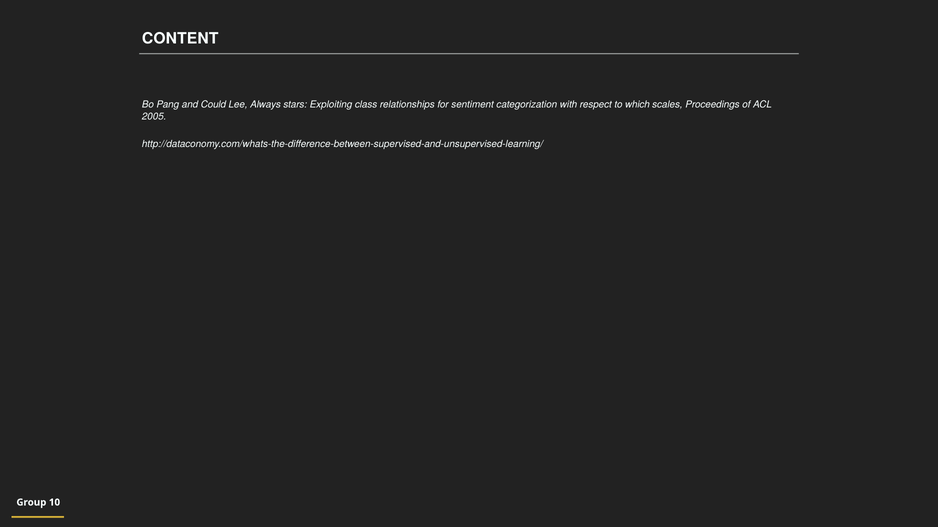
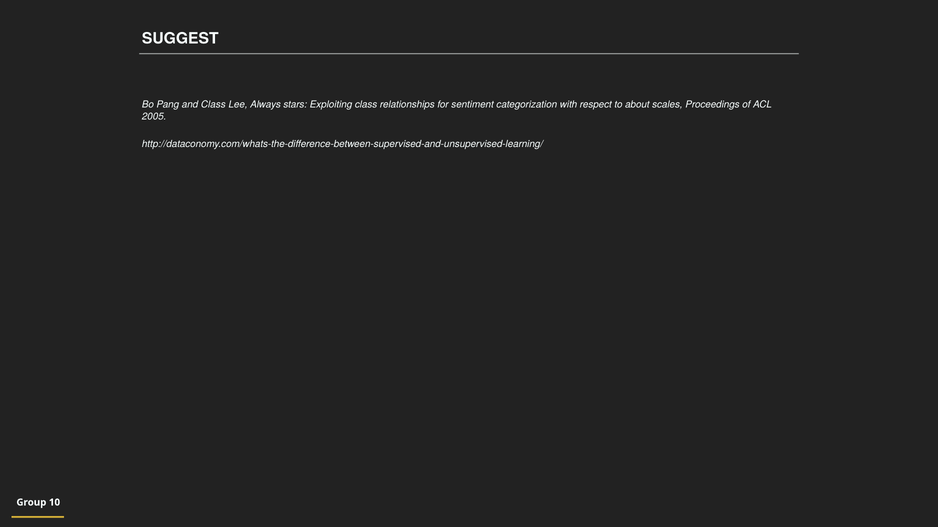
CONTENT: CONTENT -> SUGGEST
and Could: Could -> Class
which: which -> about
